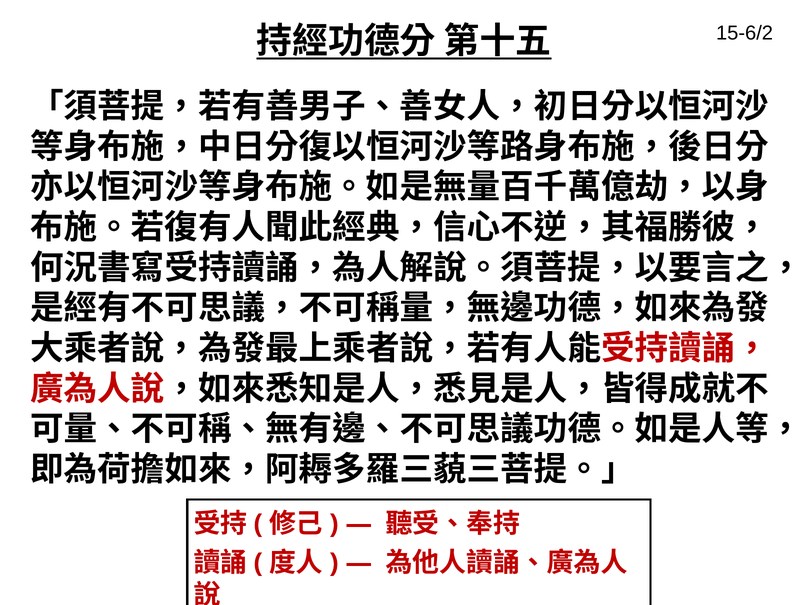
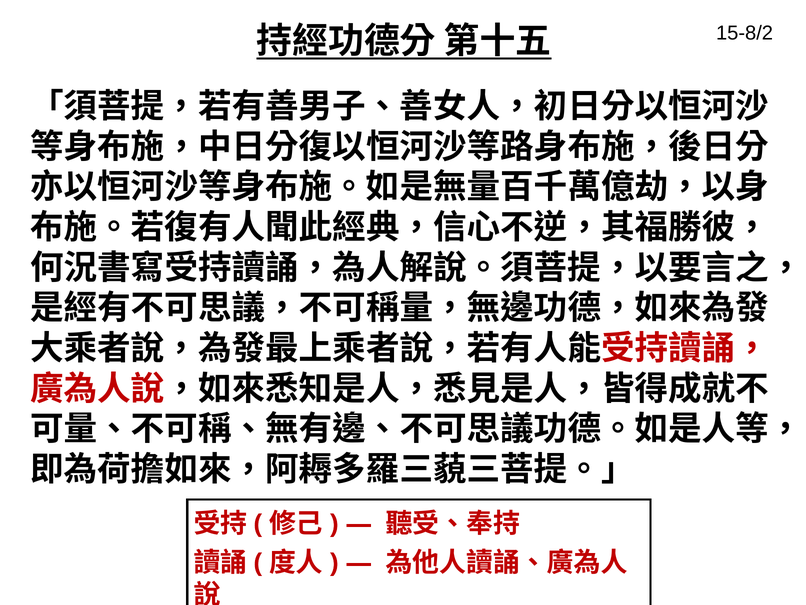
15-6/2: 15-6/2 -> 15-8/2
